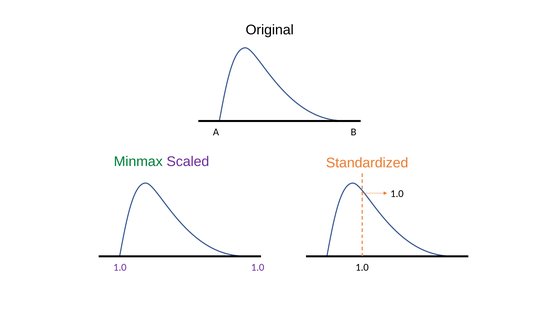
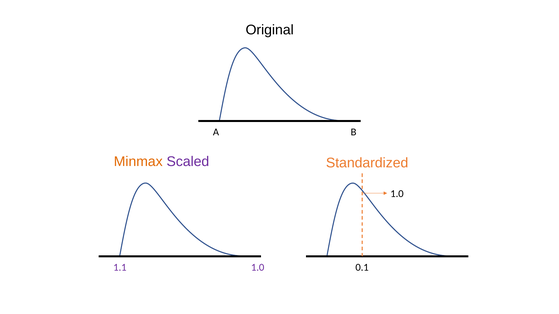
Minmax colour: green -> orange
1.0 at (120, 268): 1.0 -> 1.1
1.0 at (362, 268): 1.0 -> 0.1
